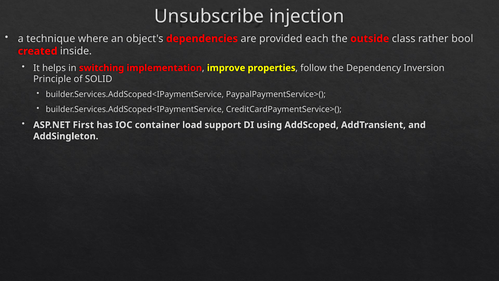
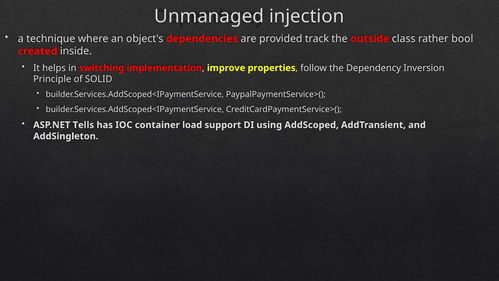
Unsubscribe: Unsubscribe -> Unmanaged
each: each -> track
First: First -> Tells
